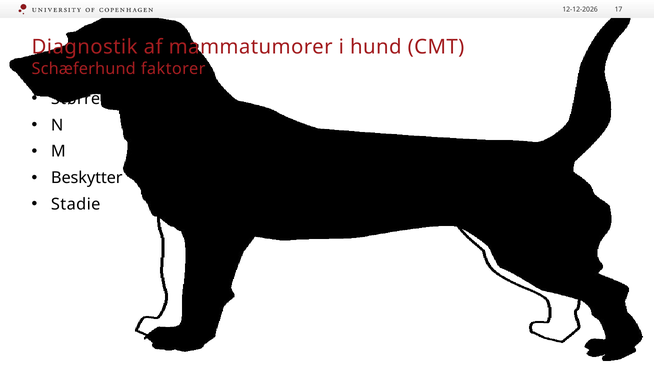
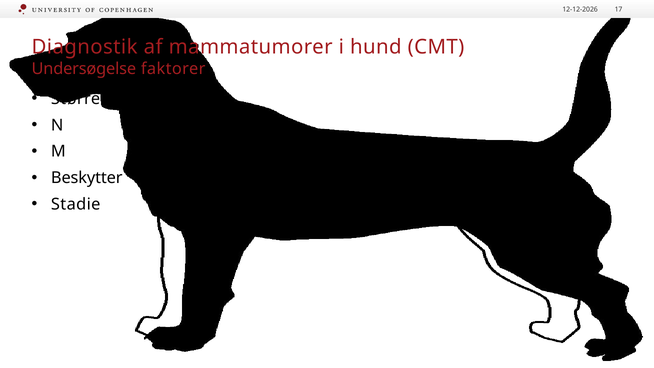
Schæferhund: Schæferhund -> Undersøgelse
